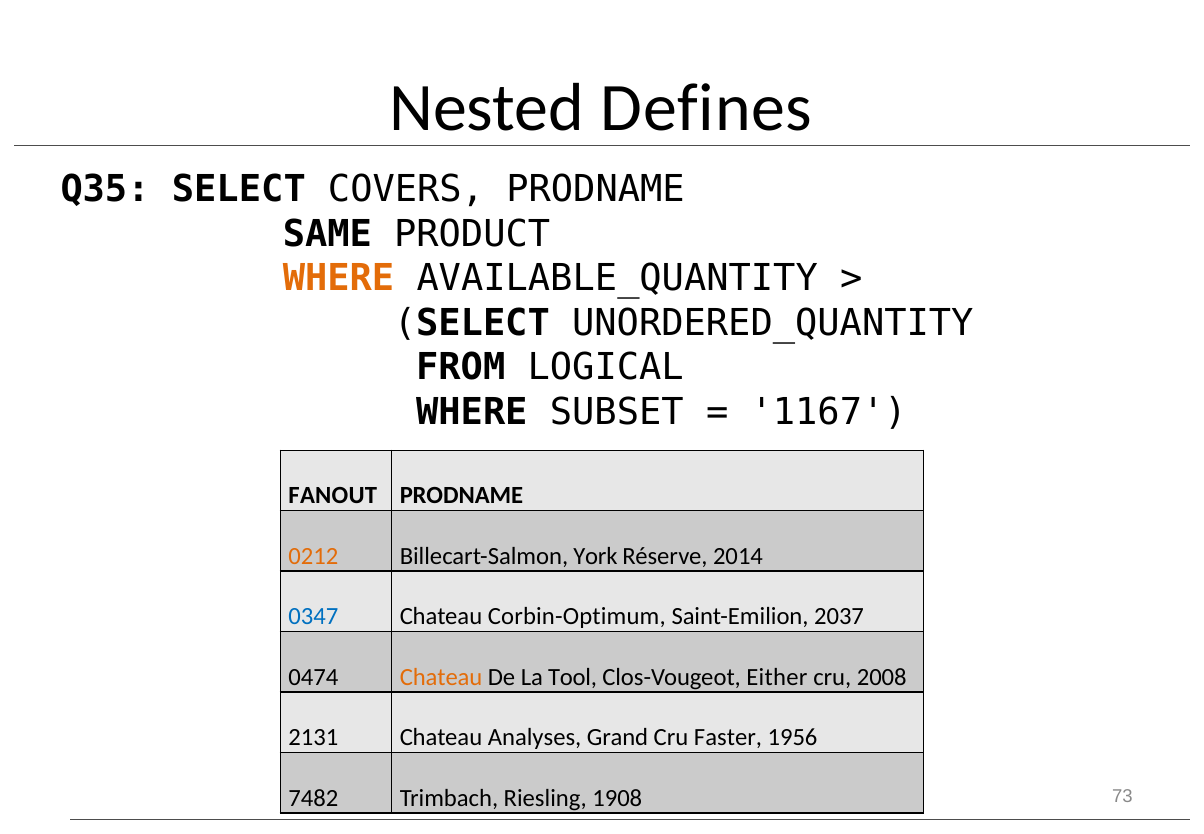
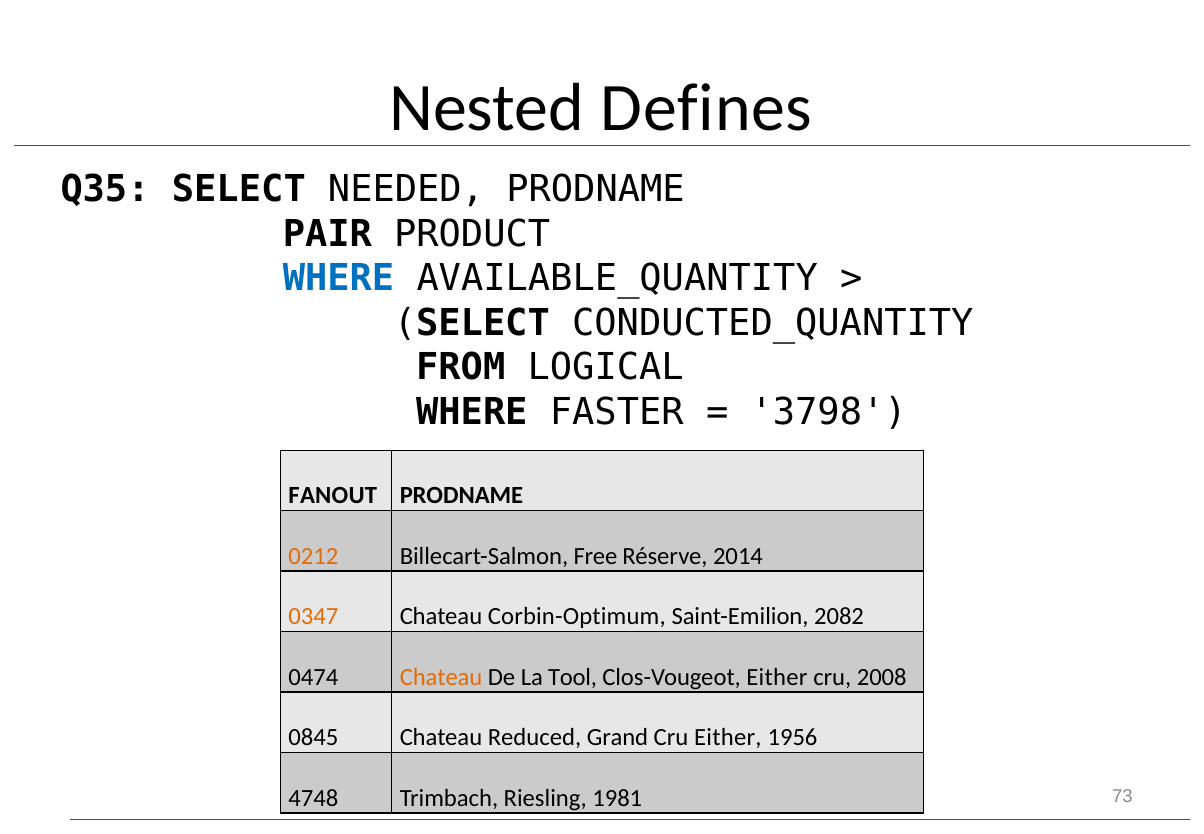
COVERS: COVERS -> NEEDED
SAME: SAME -> PAIR
WHERE at (339, 278) colour: orange -> blue
UNORDERED_QUANTITY: UNORDERED_QUANTITY -> CONDUCTED_QUANTITY
SUBSET: SUBSET -> FASTER
1167: 1167 -> 3798
York: York -> Free
0347 colour: blue -> orange
2037: 2037 -> 2082
2131: 2131 -> 0845
Analyses: Analyses -> Reduced
Cru Faster: Faster -> Either
7482: 7482 -> 4748
1908: 1908 -> 1981
